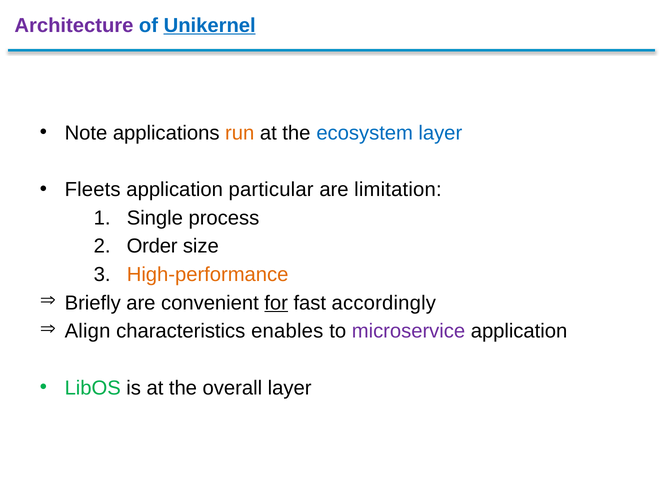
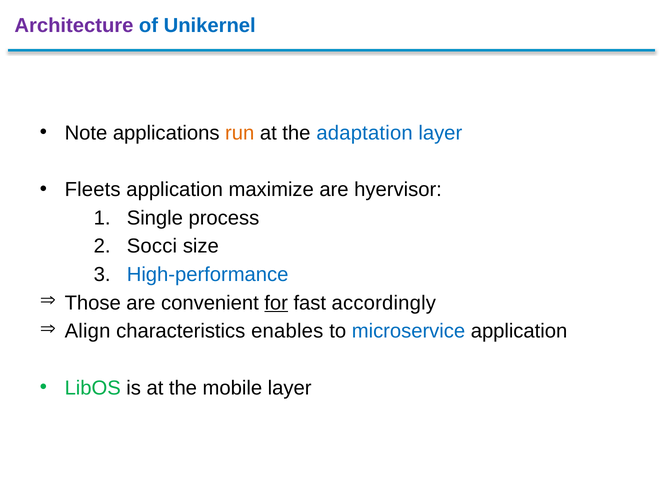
Unikernel underline: present -> none
ecosystem: ecosystem -> adaptation
particular: particular -> maximize
limitation: limitation -> hyervisor
Order: Order -> Socci
High-performance colour: orange -> blue
Briefly: Briefly -> Those
microservice colour: purple -> blue
overall: overall -> mobile
